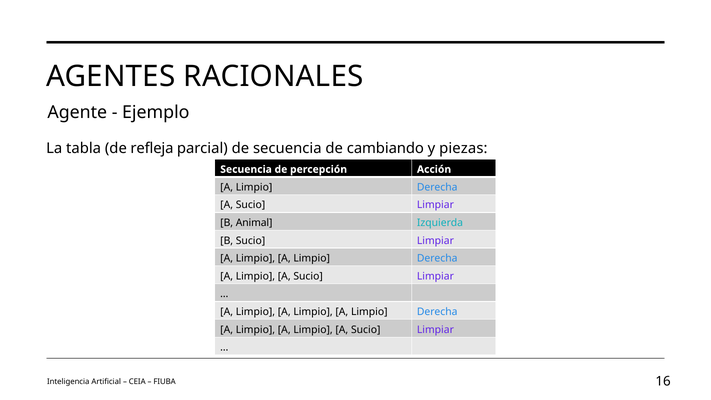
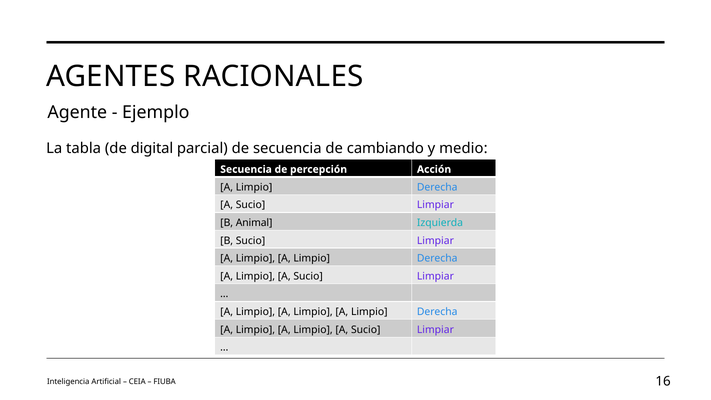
refleja: refleja -> digital
piezas: piezas -> medio
